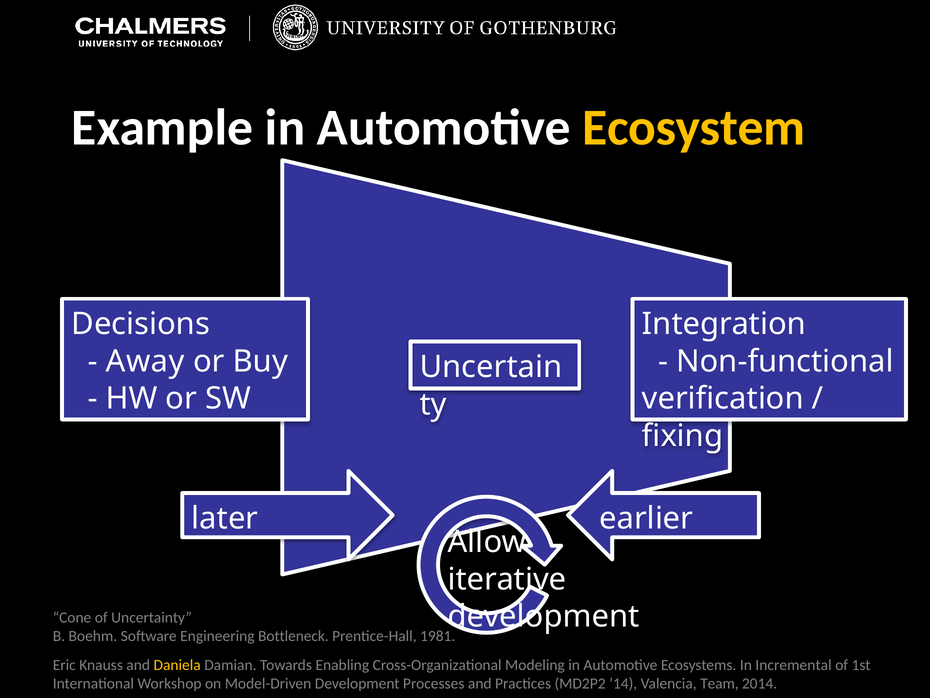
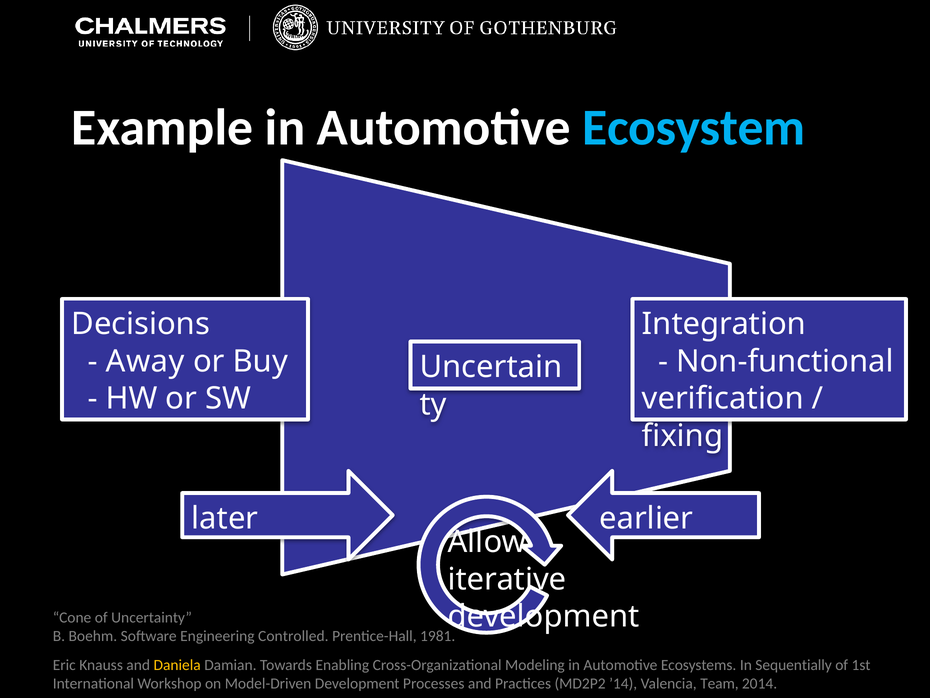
Ecosystem colour: yellow -> light blue
Bottleneck: Bottleneck -> Controlled
Incremental: Incremental -> Sequentially
